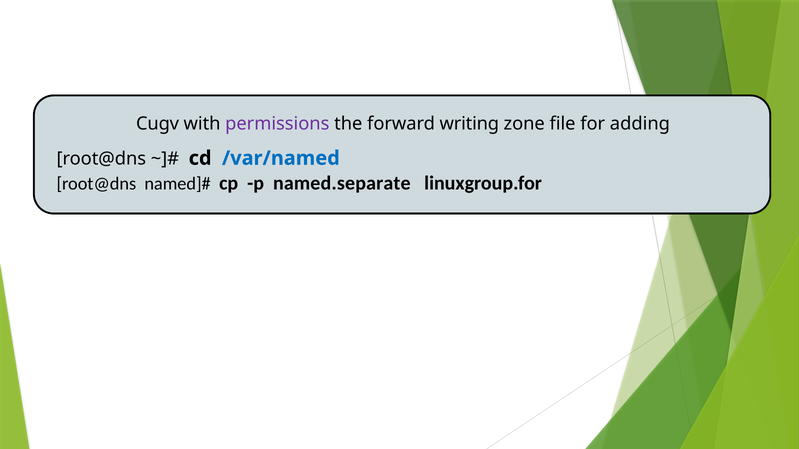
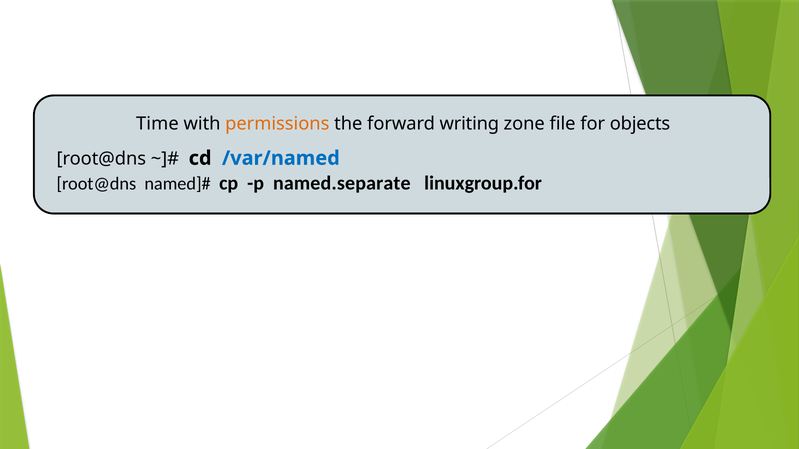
Cugv: Cugv -> Time
permissions colour: purple -> orange
adding: adding -> objects
